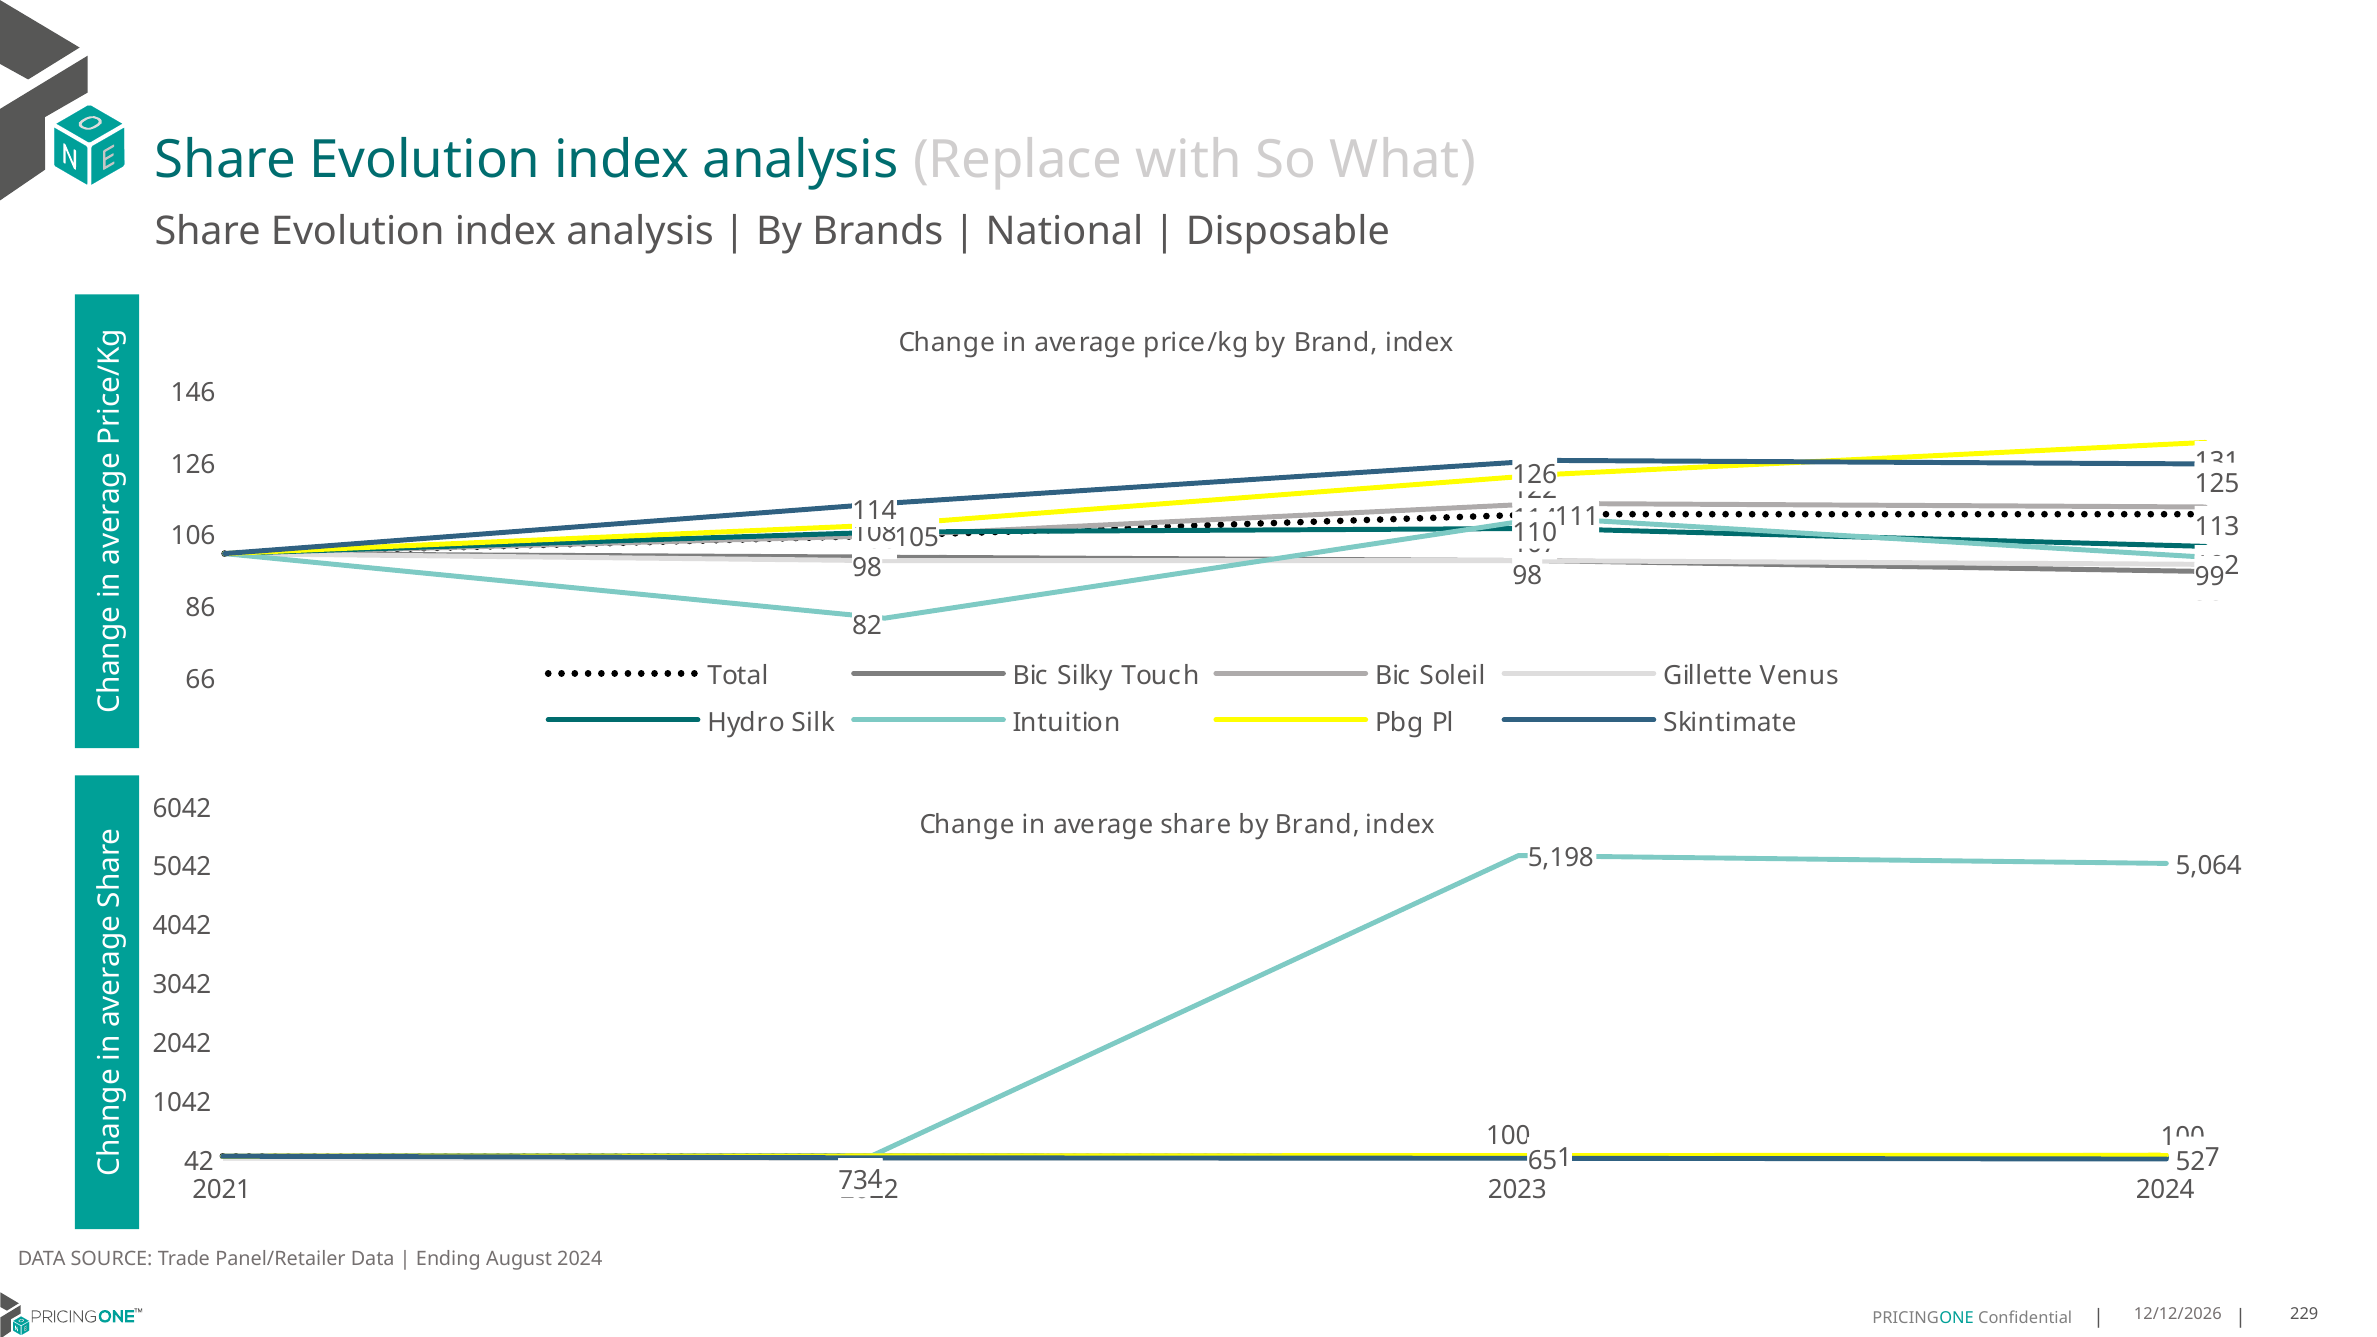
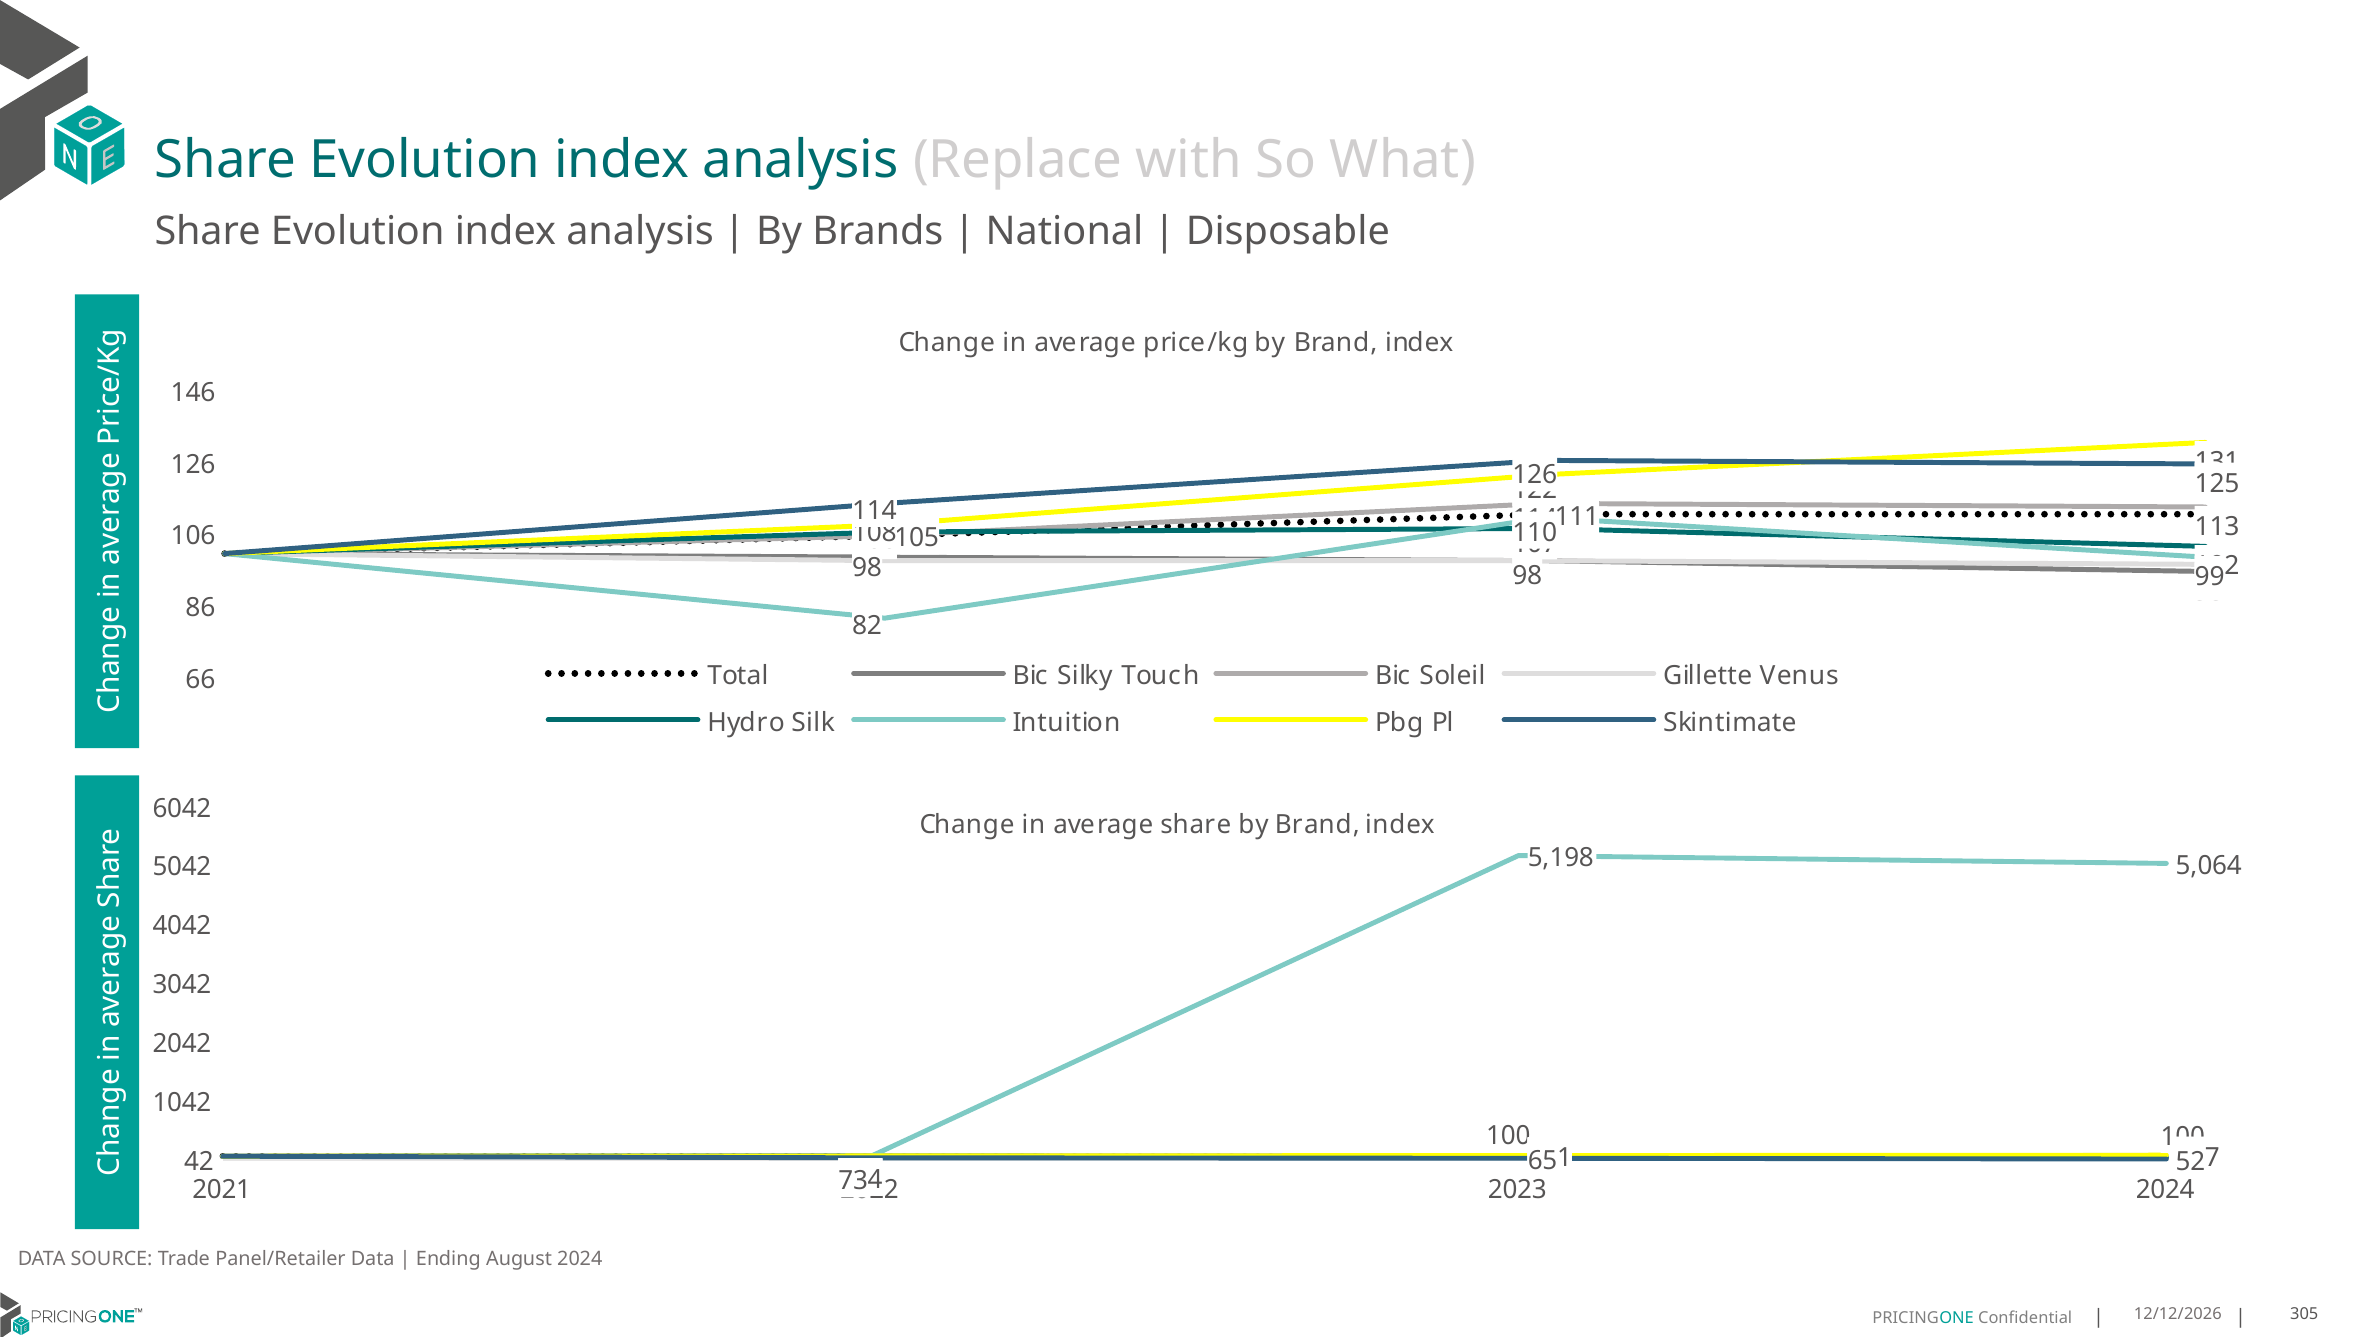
229: 229 -> 305
